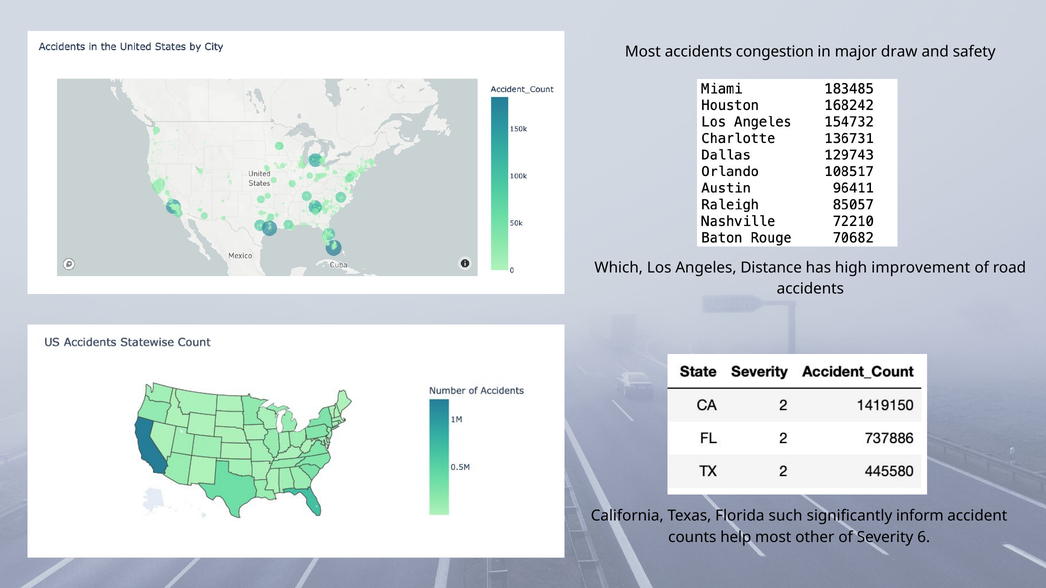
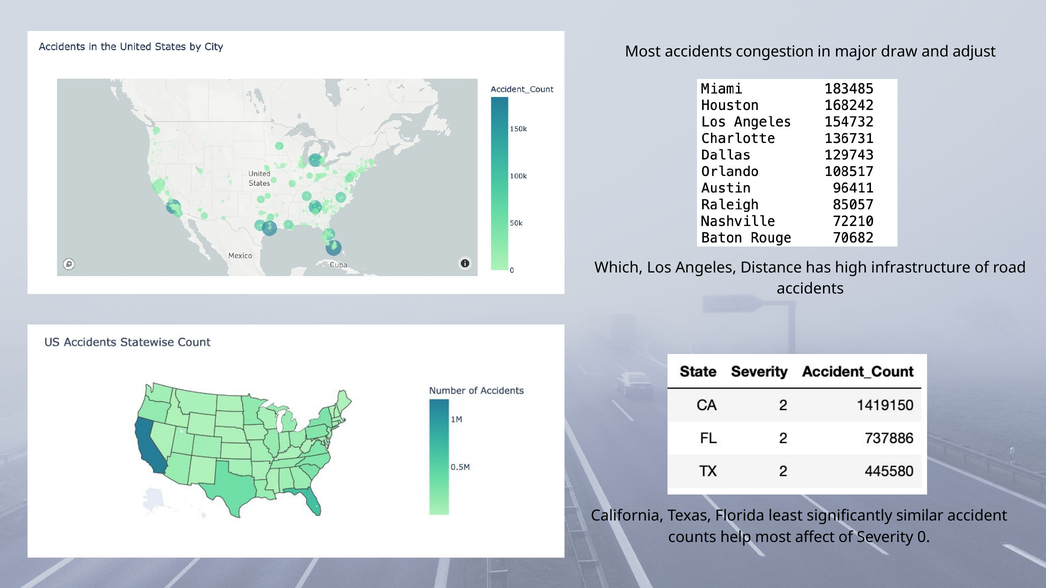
safety: safety -> adjust
improvement: improvement -> infrastructure
such: such -> least
inform: inform -> similar
other: other -> affect
6: 6 -> 0
